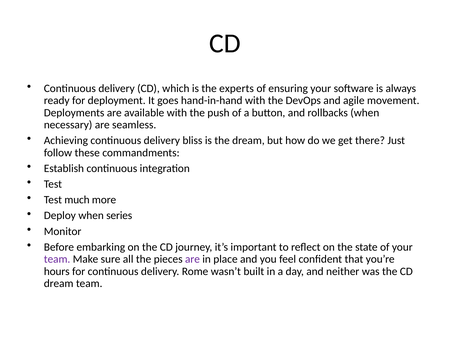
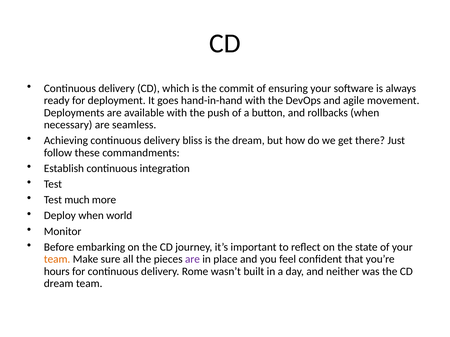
experts: experts -> commit
series: series -> world
team at (57, 260) colour: purple -> orange
